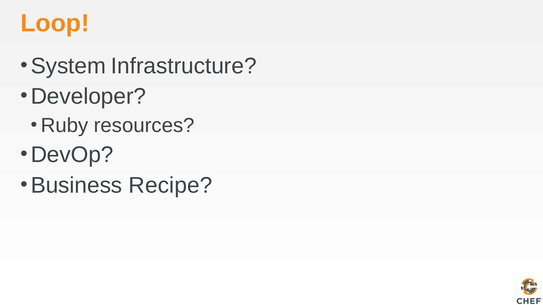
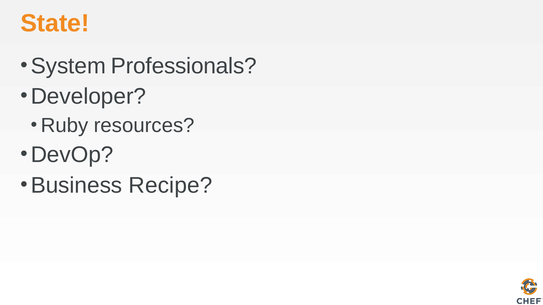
Loop: Loop -> State
Infrastructure: Infrastructure -> Professionals
